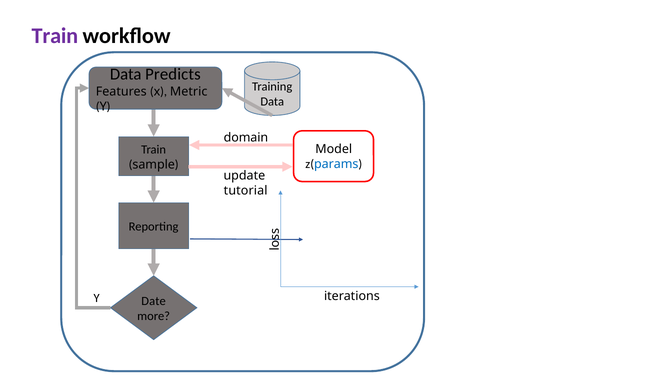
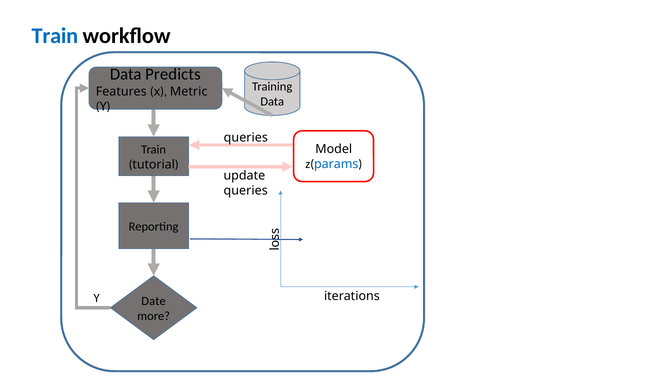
Train at (55, 36) colour: purple -> blue
domain at (246, 137): domain -> queries
sample: sample -> tutorial
tutorial at (246, 190): tutorial -> queries
